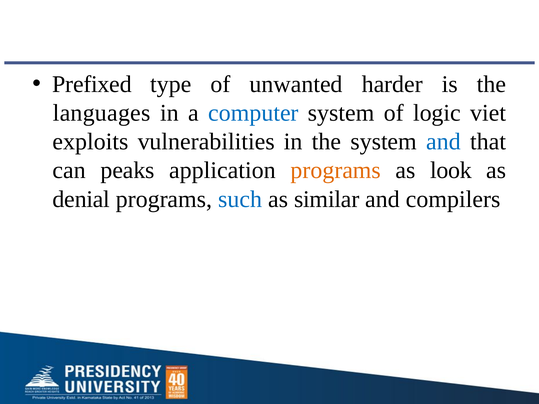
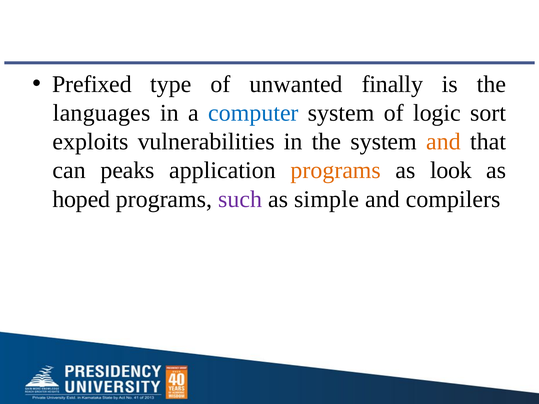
harder: harder -> finally
viet: viet -> sort
and at (444, 142) colour: blue -> orange
denial: denial -> hoped
such colour: blue -> purple
similar: similar -> simple
